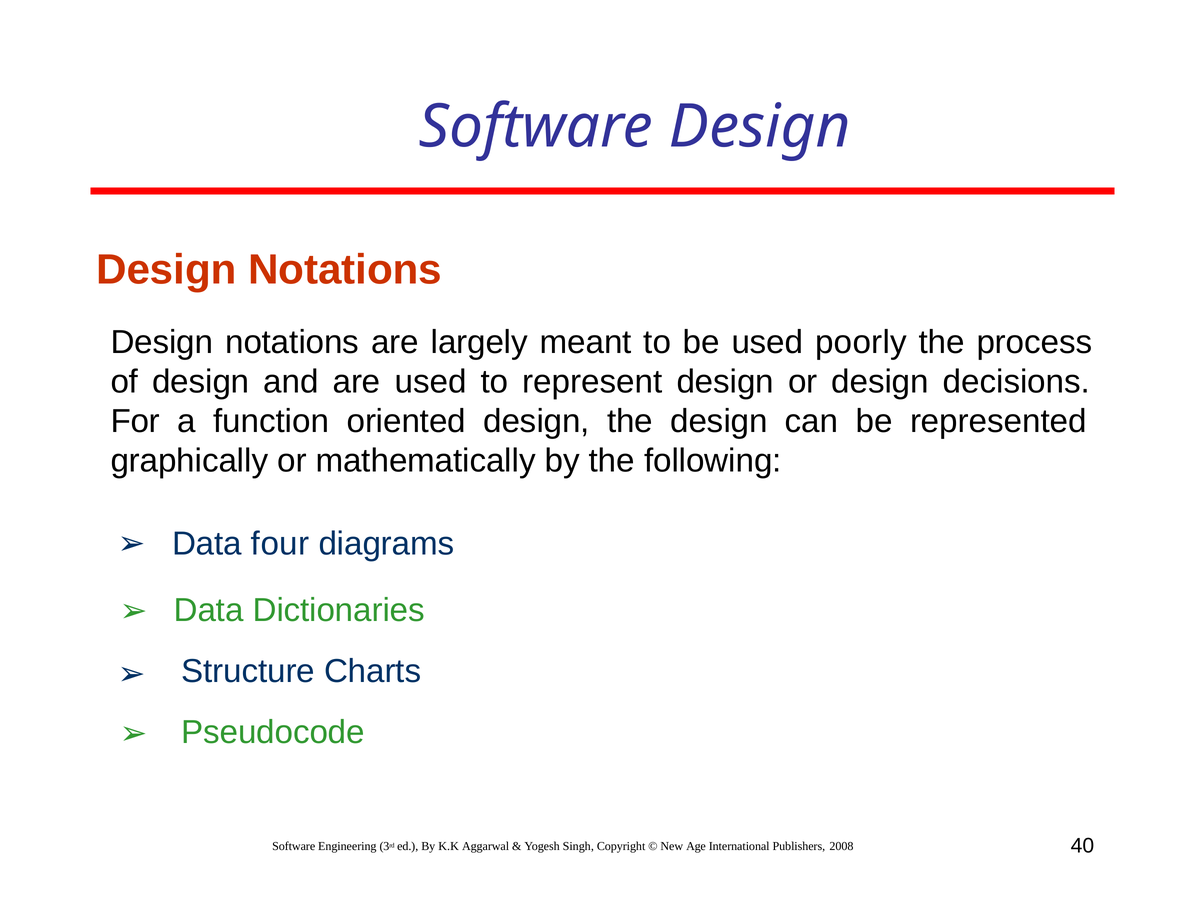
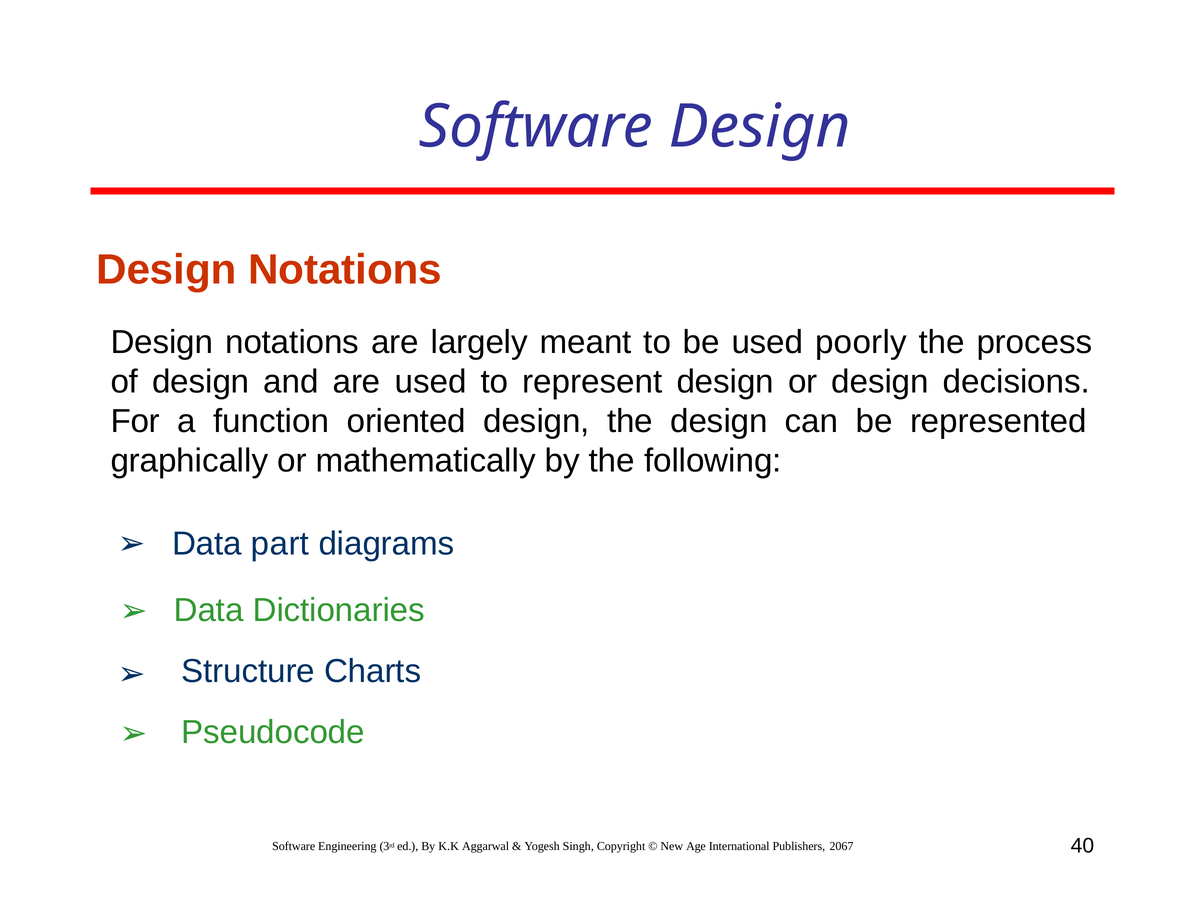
four: four -> part
2008: 2008 -> 2067
